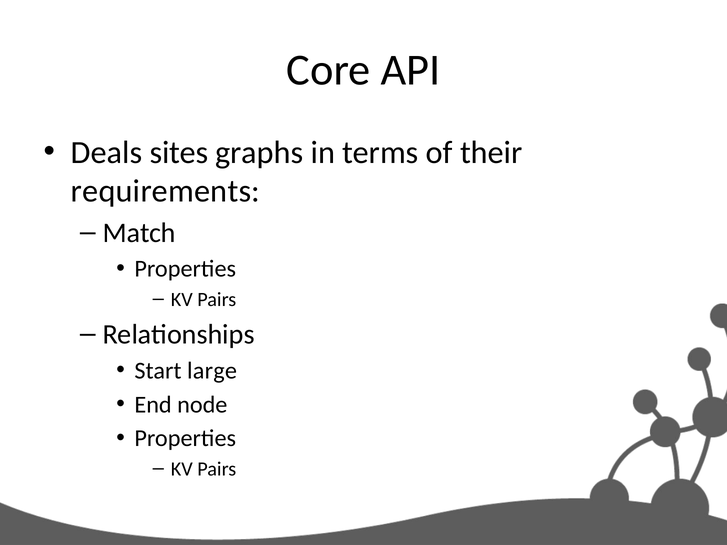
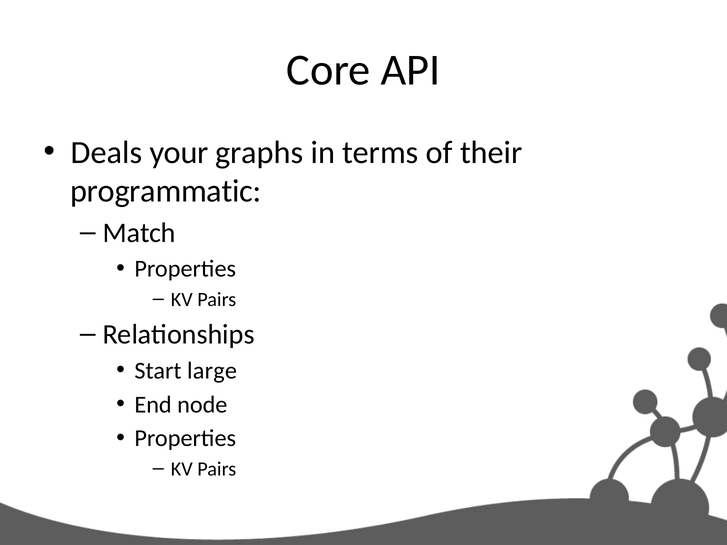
sites: sites -> your
requirements: requirements -> programmatic
